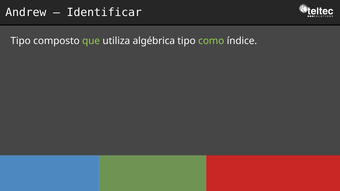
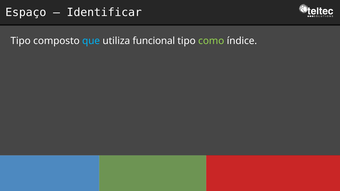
Andrew: Andrew -> Espaço
que colour: light green -> light blue
algébrica: algébrica -> funcional
